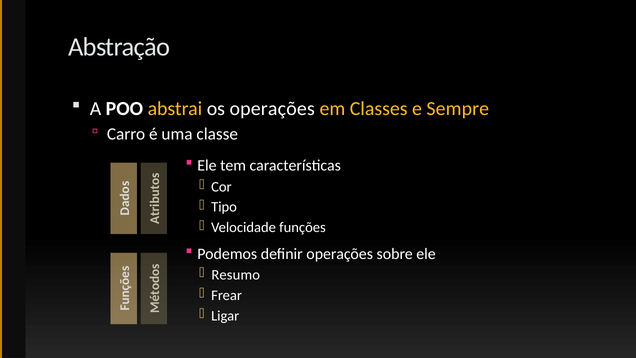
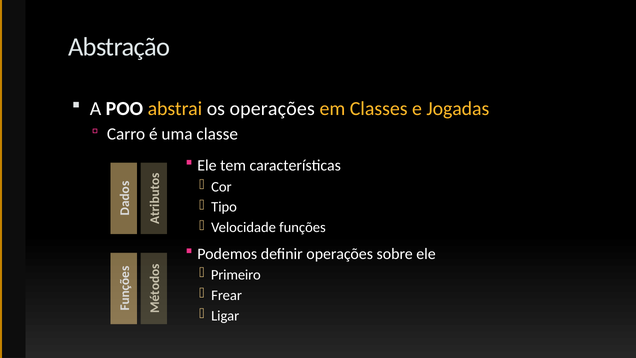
Sempre: Sempre -> Jogadas
Resumo: Resumo -> Primeiro
